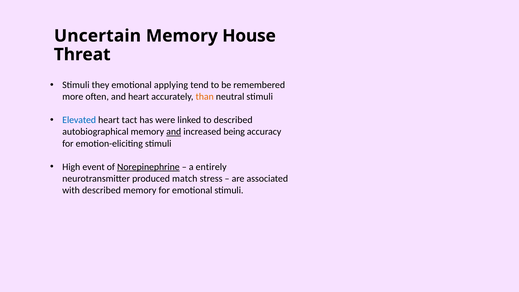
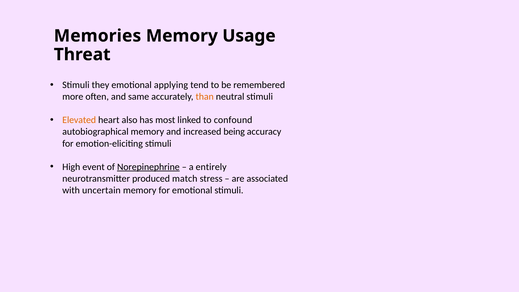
Uncertain: Uncertain -> Memories
House: House -> Usage
and heart: heart -> same
Elevated colour: blue -> orange
tact: tact -> also
were: were -> most
to described: described -> confound
and at (174, 132) underline: present -> none
with described: described -> uncertain
